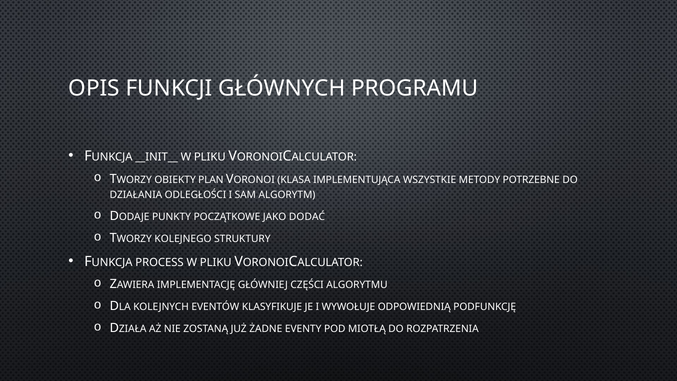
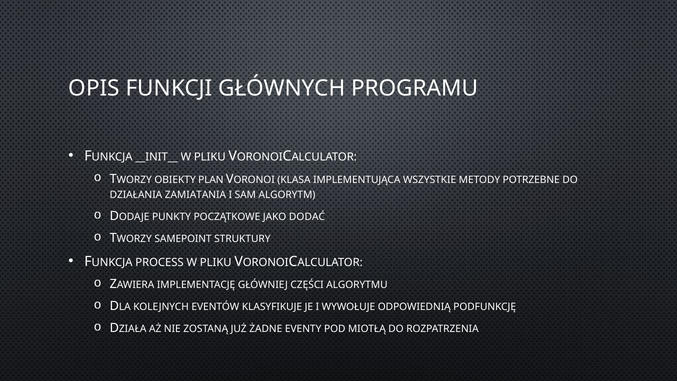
ODLEGŁOŚCI: ODLEGŁOŚCI -> ZAMIATANIA
KOLEJNEGO: KOLEJNEGO -> SAMEPOINT
